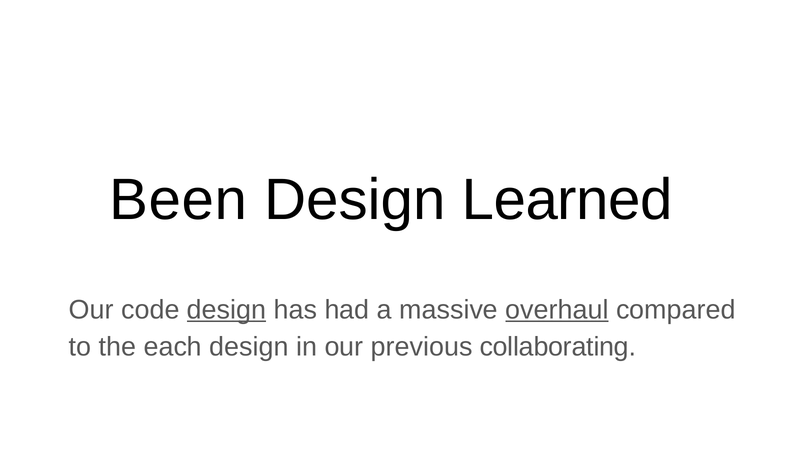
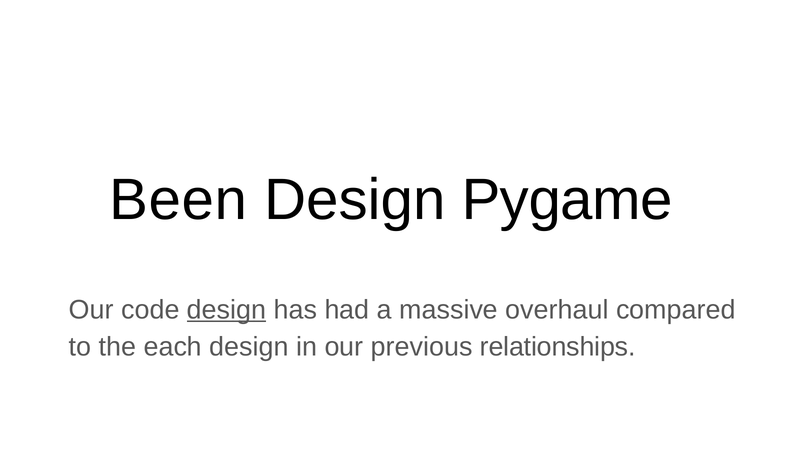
Learned: Learned -> Pygame
overhaul underline: present -> none
collaborating: collaborating -> relationships
